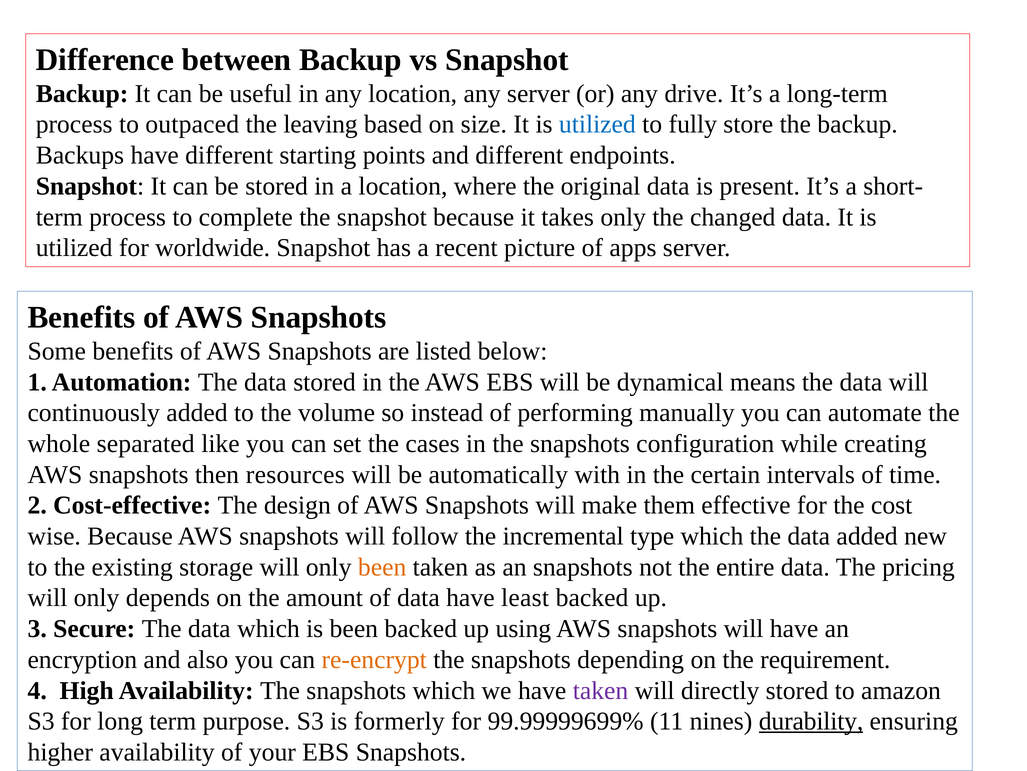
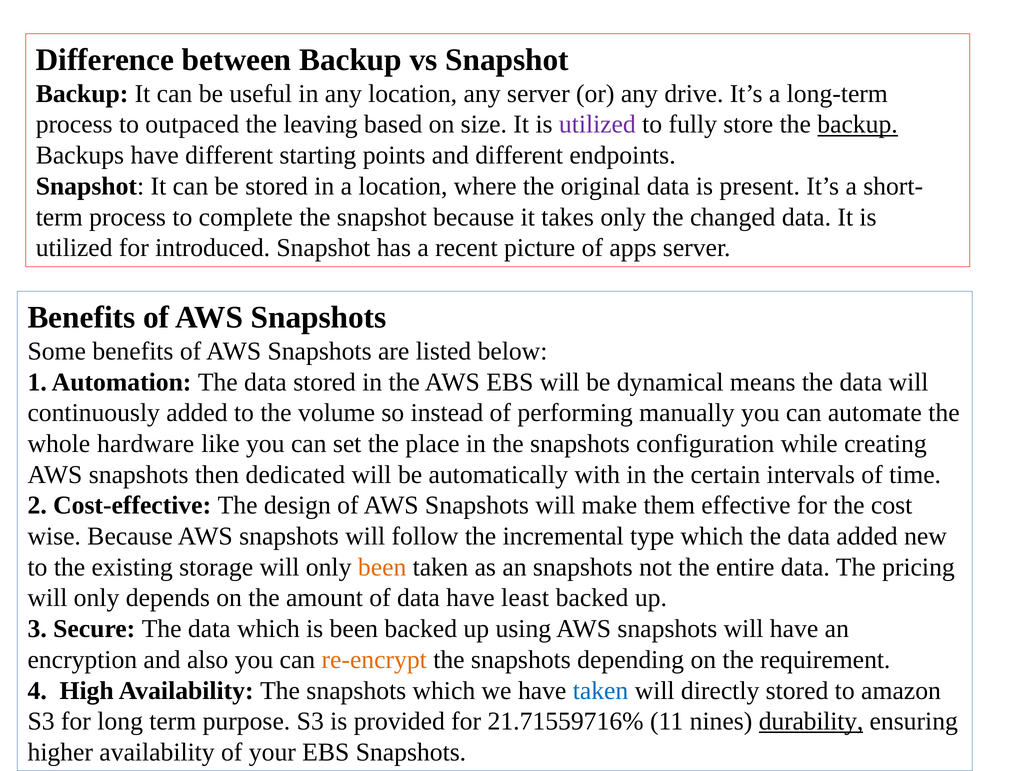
utilized at (597, 124) colour: blue -> purple
backup at (858, 124) underline: none -> present
worldwide: worldwide -> introduced
separated: separated -> hardware
cases: cases -> place
resources: resources -> dedicated
taken at (601, 690) colour: purple -> blue
formerly: formerly -> provided
99.99999699%: 99.99999699% -> 21.71559716%
